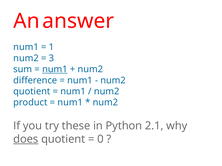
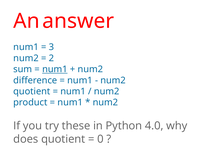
1: 1 -> 3
3: 3 -> 2
2.1: 2.1 -> 4.0
does underline: present -> none
